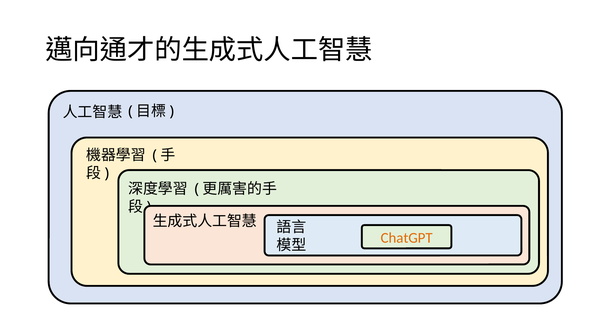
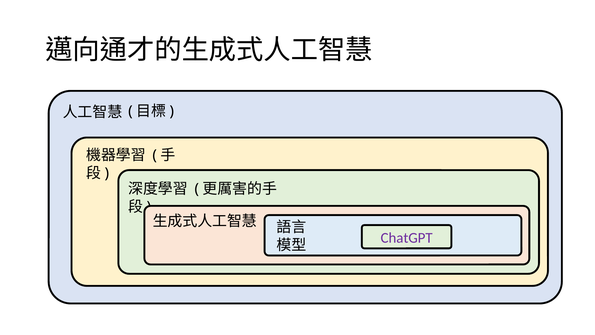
ChatGPT colour: orange -> purple
